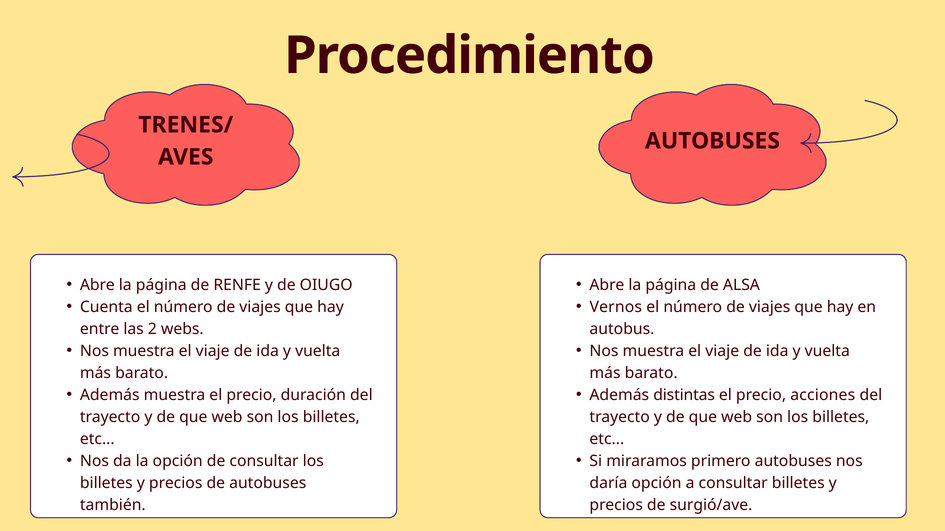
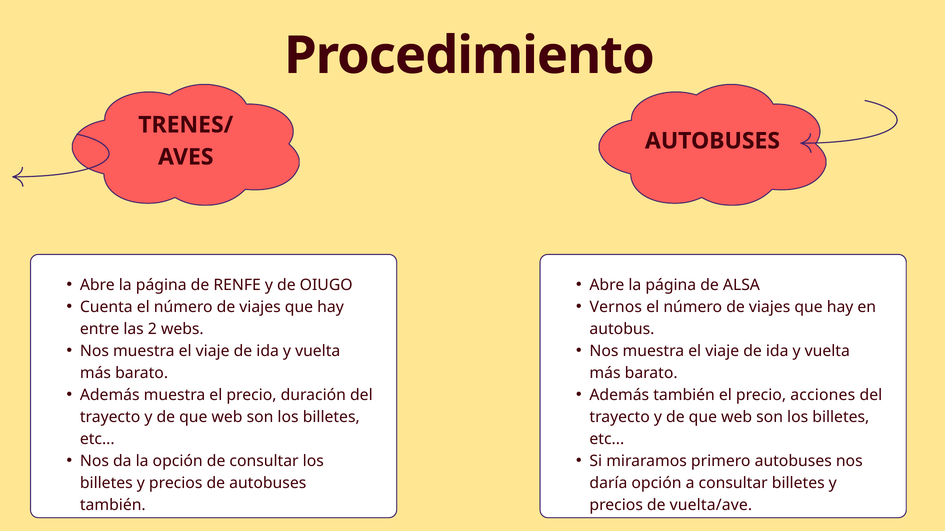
Además distintas: distintas -> también
surgió/ave: surgió/ave -> vuelta/ave
